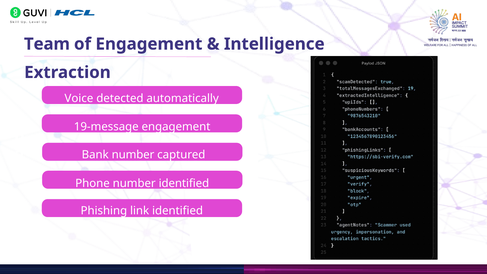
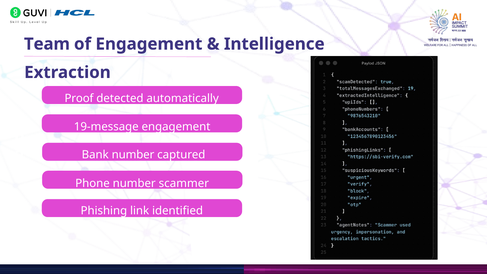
Voice: Voice -> Proof
number identified: identified -> scammer
